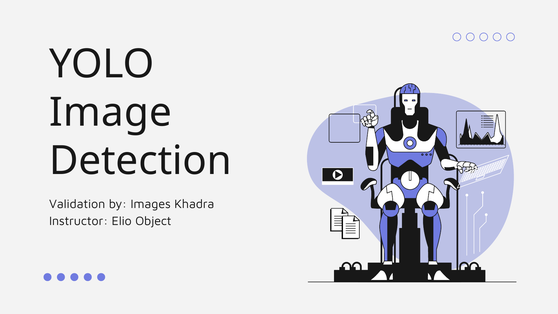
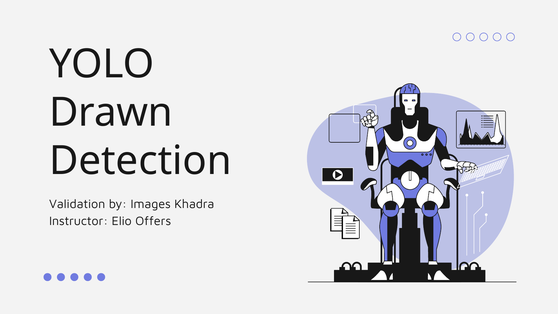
Image: Image -> Drawn
Object: Object -> Offers
